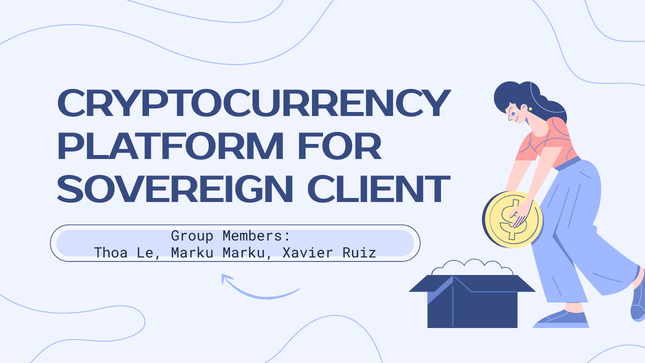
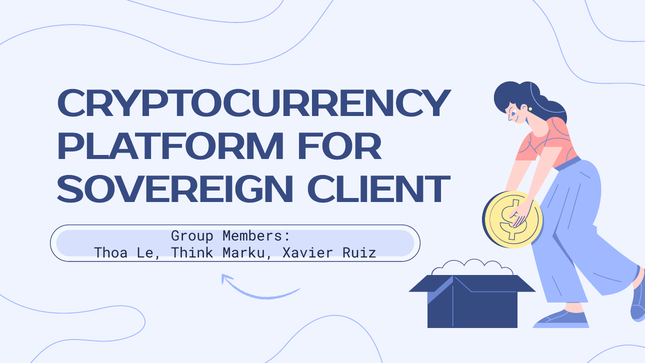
Le Marku: Marku -> Think
